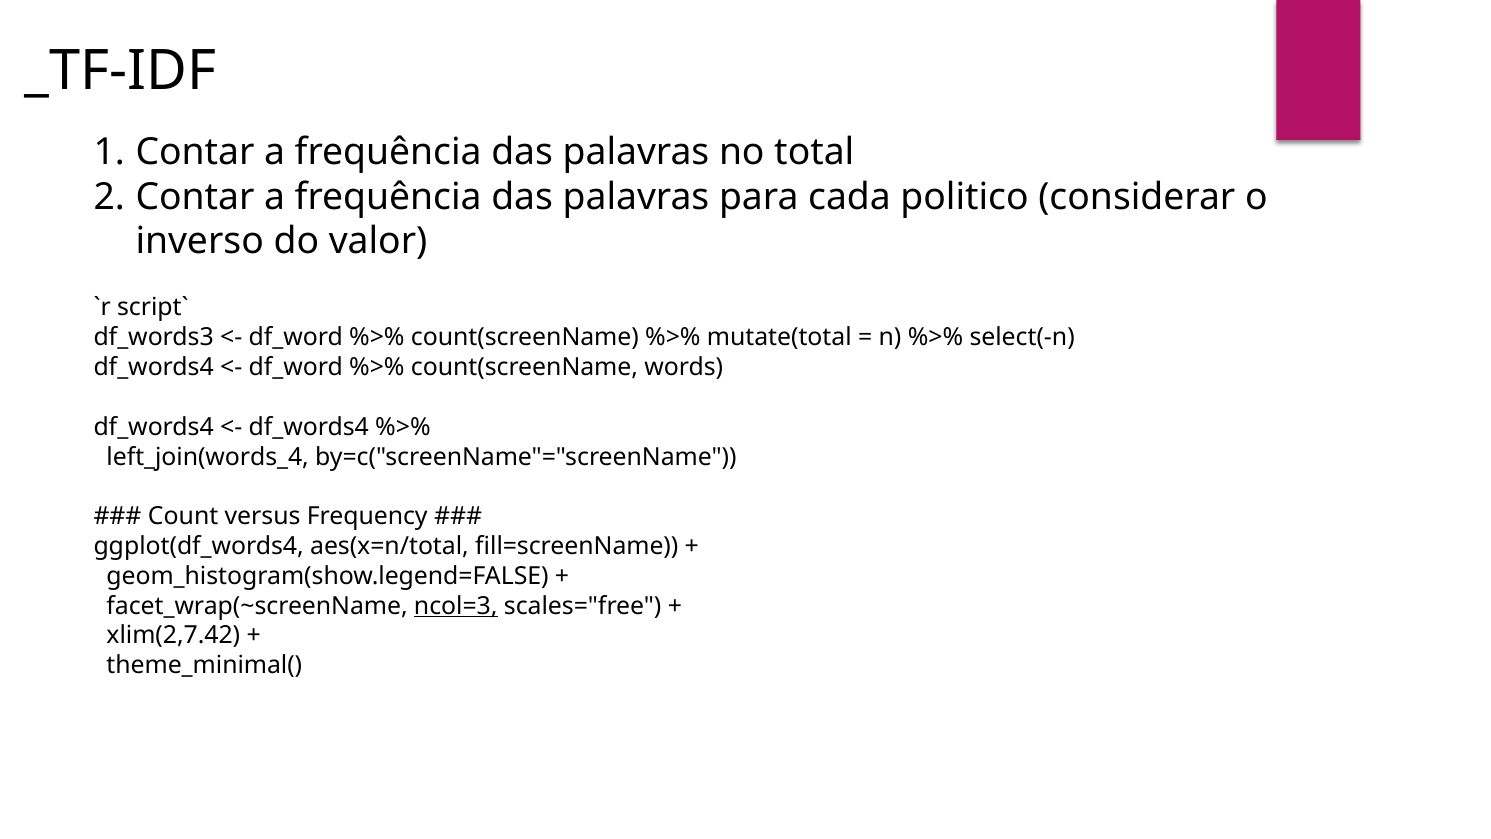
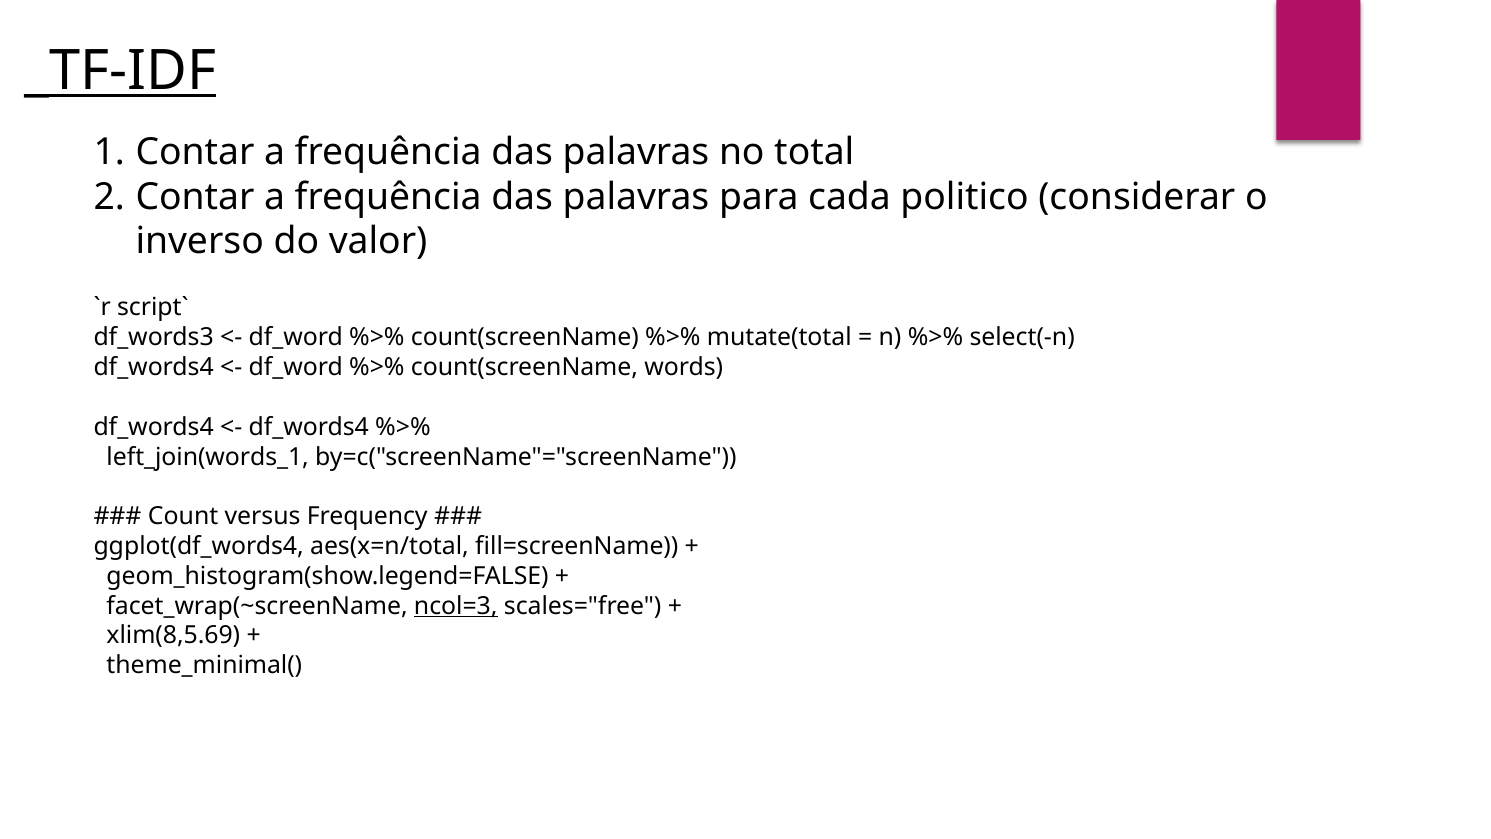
_TF-IDF underline: none -> present
left_join(words_4: left_join(words_4 -> left_join(words_1
xlim(2,7.42: xlim(2,7.42 -> xlim(8,5.69
